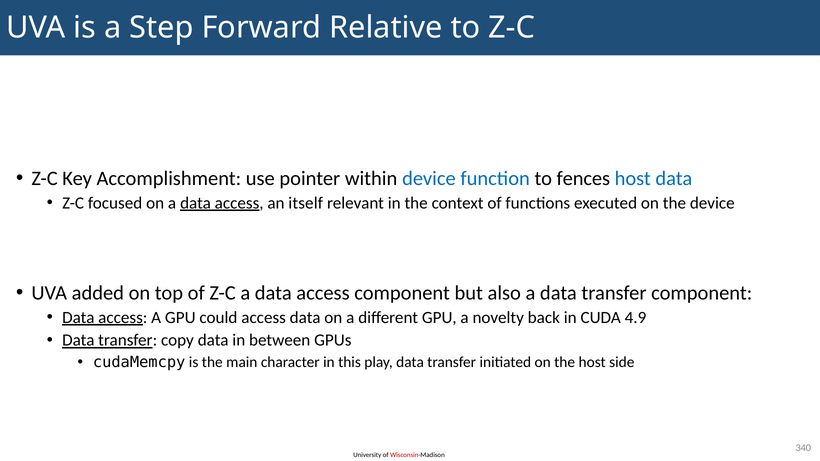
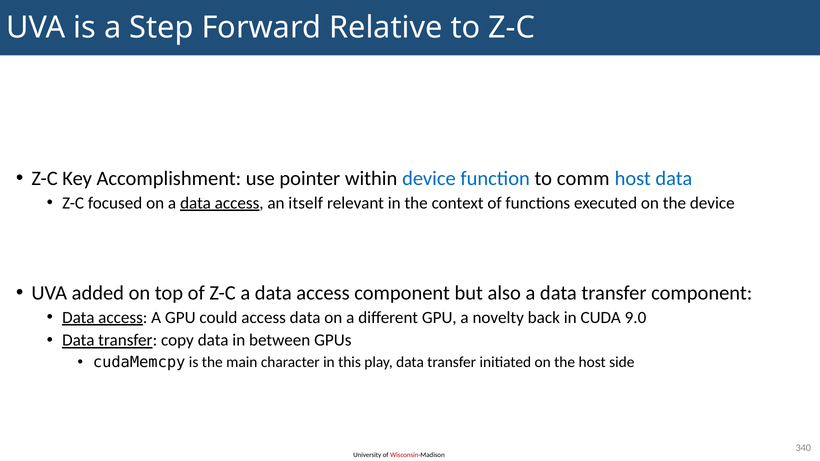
fences: fences -> comm
4.9: 4.9 -> 9.0
